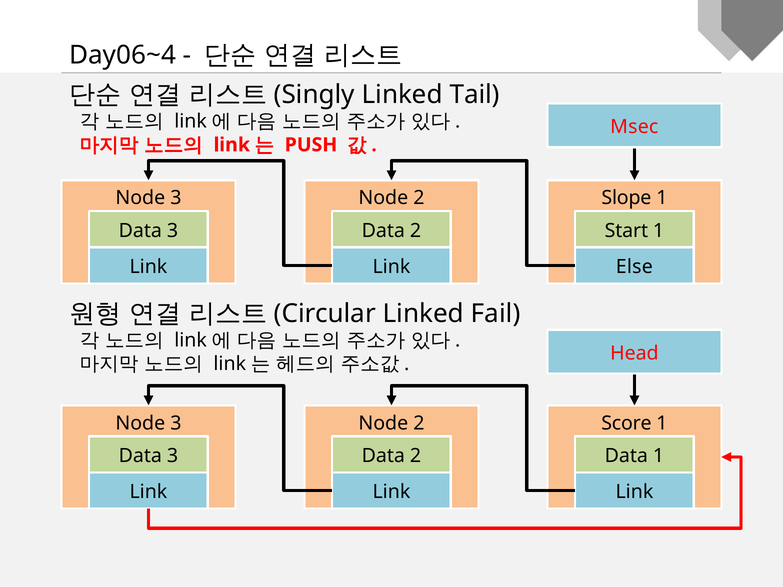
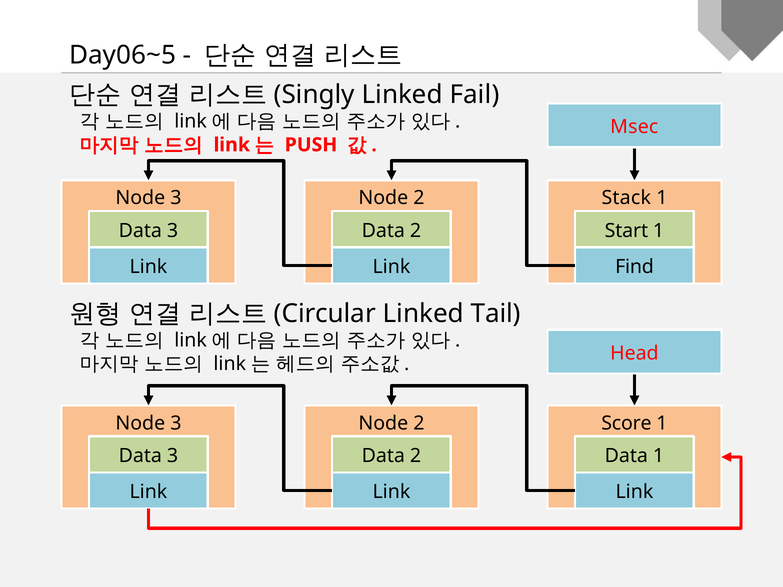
Day06~4: Day06~4 -> Day06~5
Tail: Tail -> Fail
Slope: Slope -> Stack
Else: Else -> Find
Fail: Fail -> Tail
